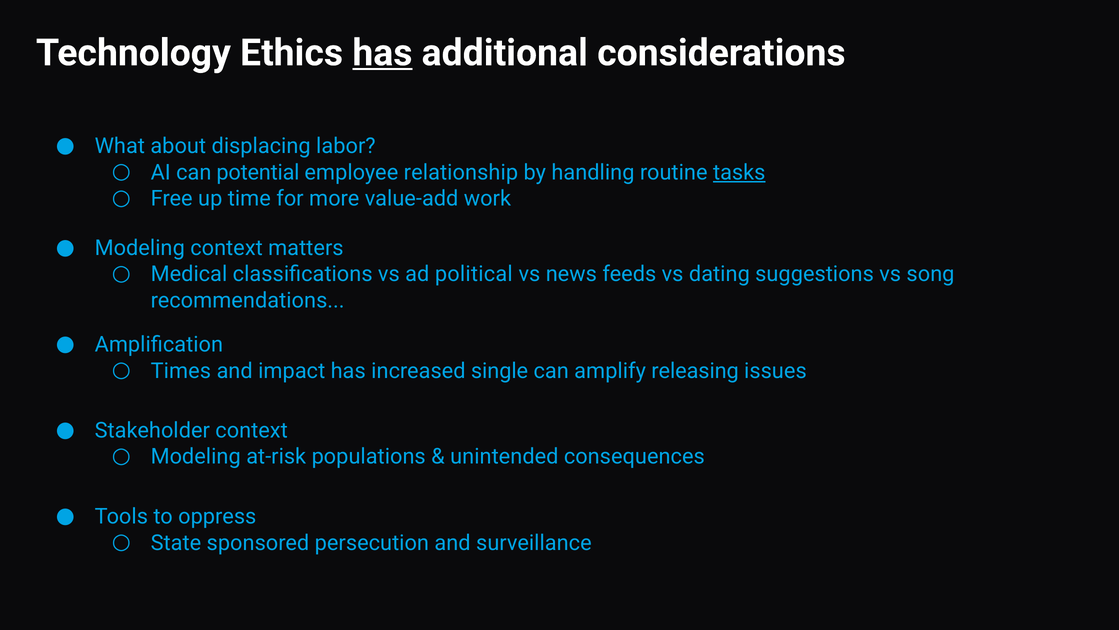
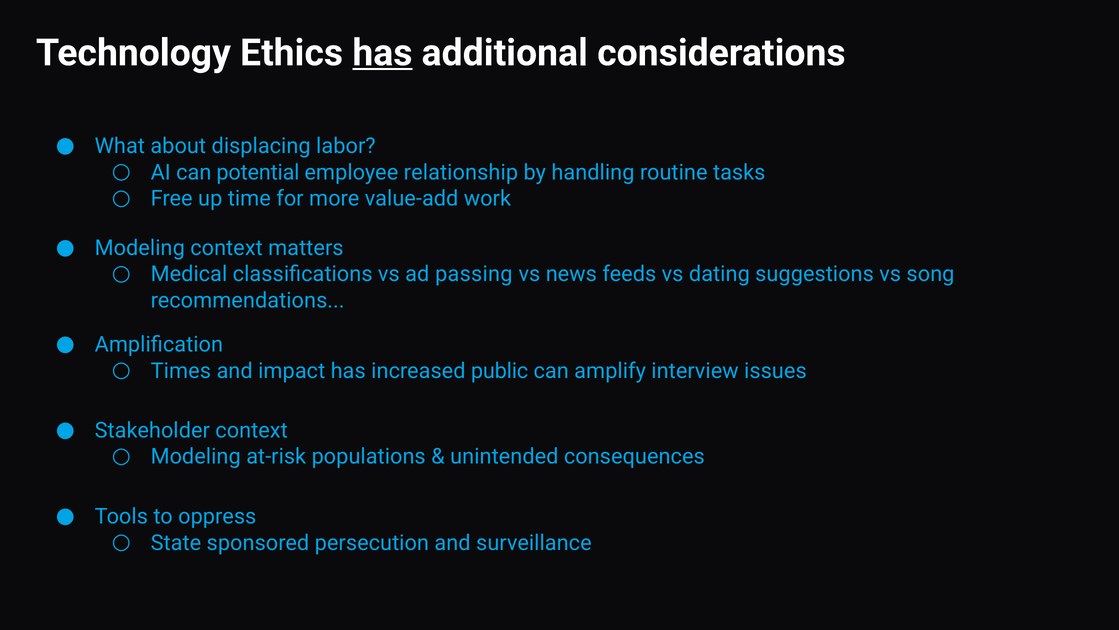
tasks underline: present -> none
political: political -> passing
single: single -> public
releasing: releasing -> interview
